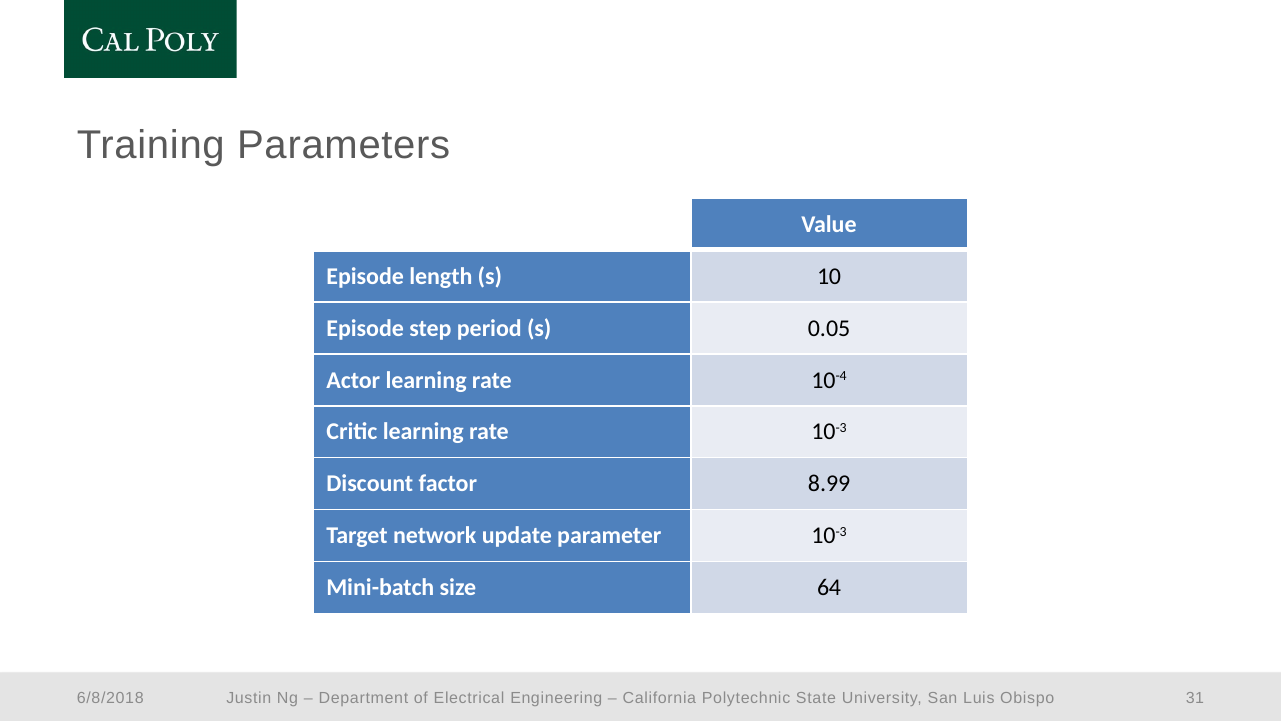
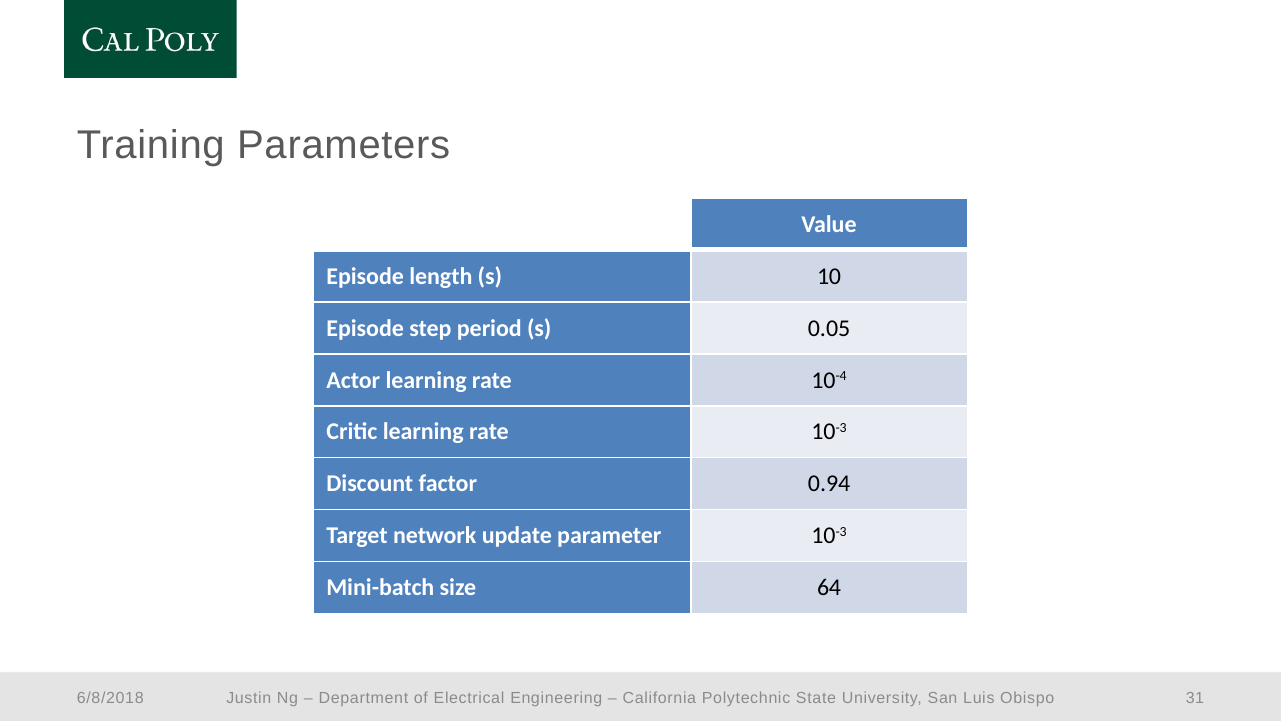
8.99: 8.99 -> 0.94
